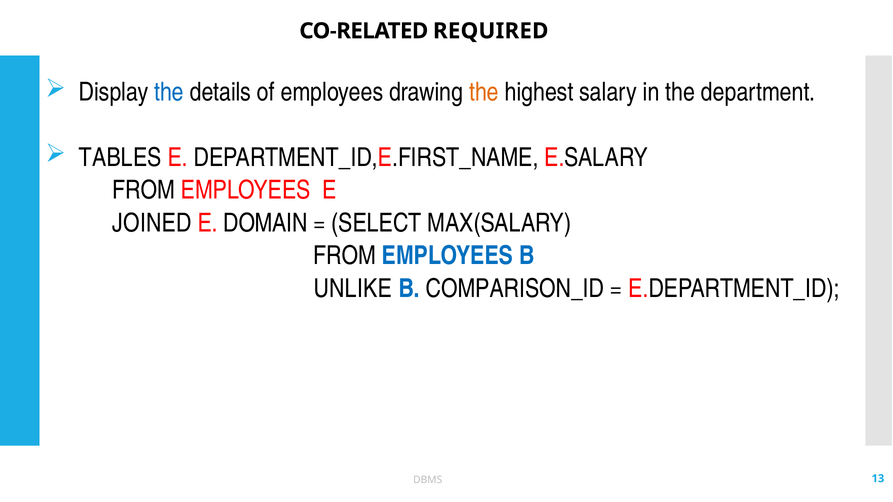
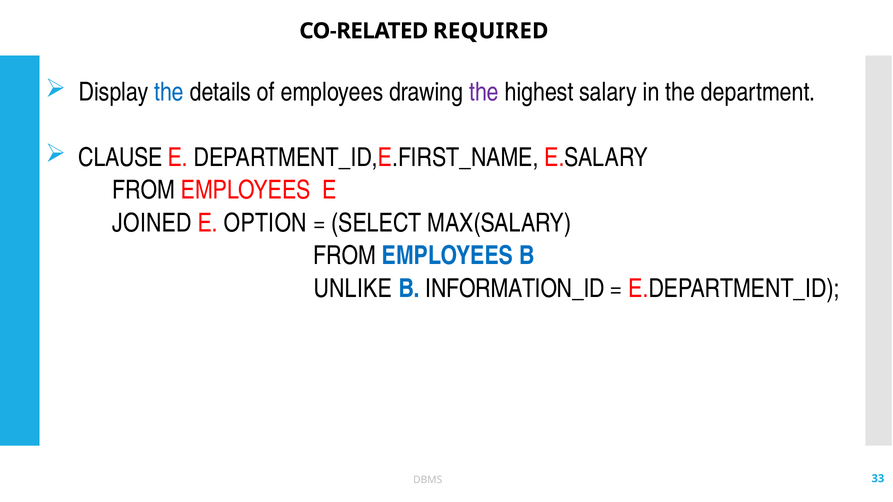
the at (484, 92) colour: orange -> purple
TABLES: TABLES -> CLAUSE
DOMAIN: DOMAIN -> OPTION
COMPARISON_ID: COMPARISON_ID -> INFORMATION_ID
13: 13 -> 33
